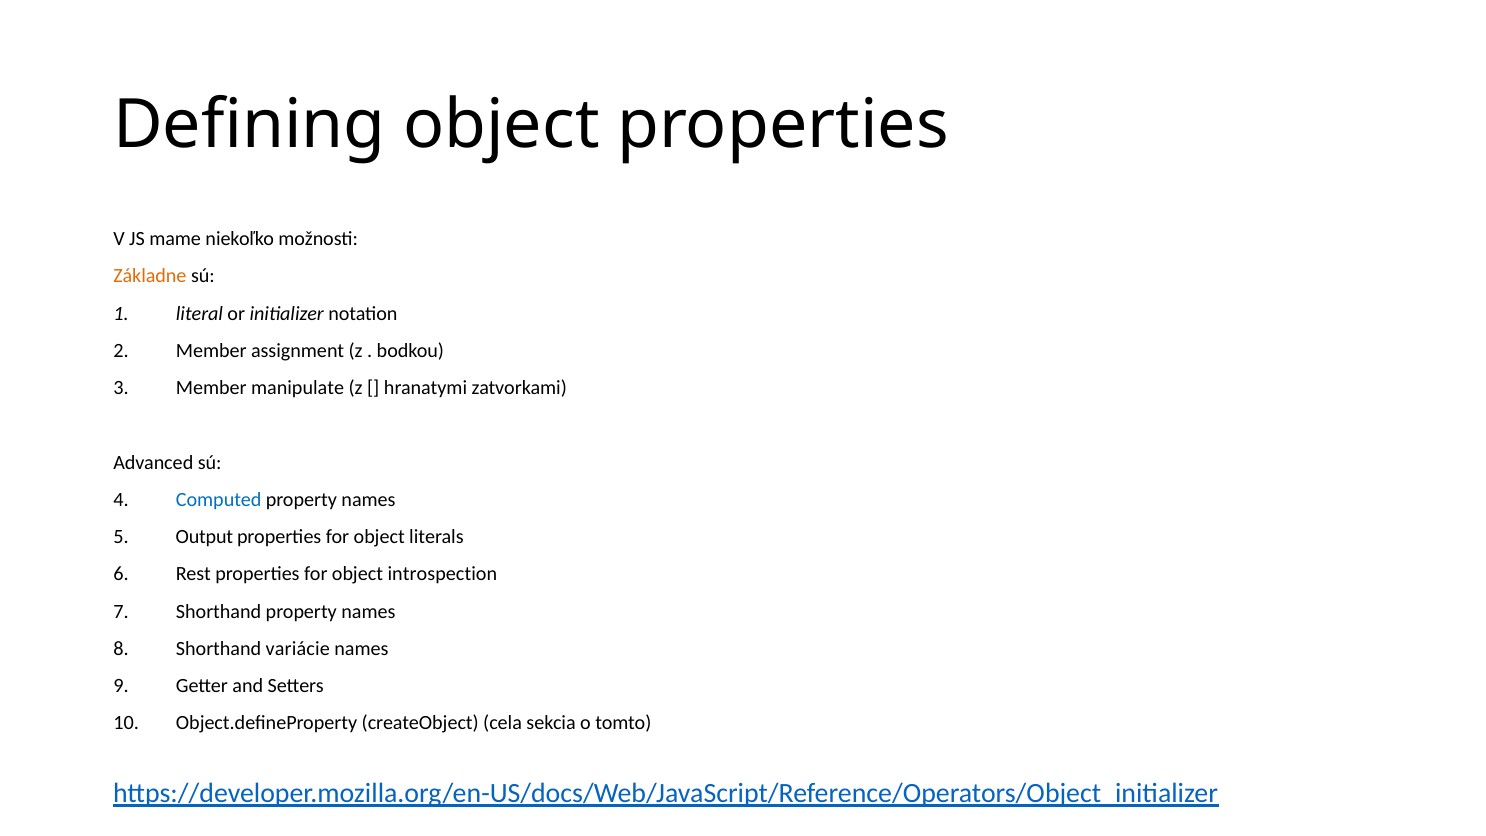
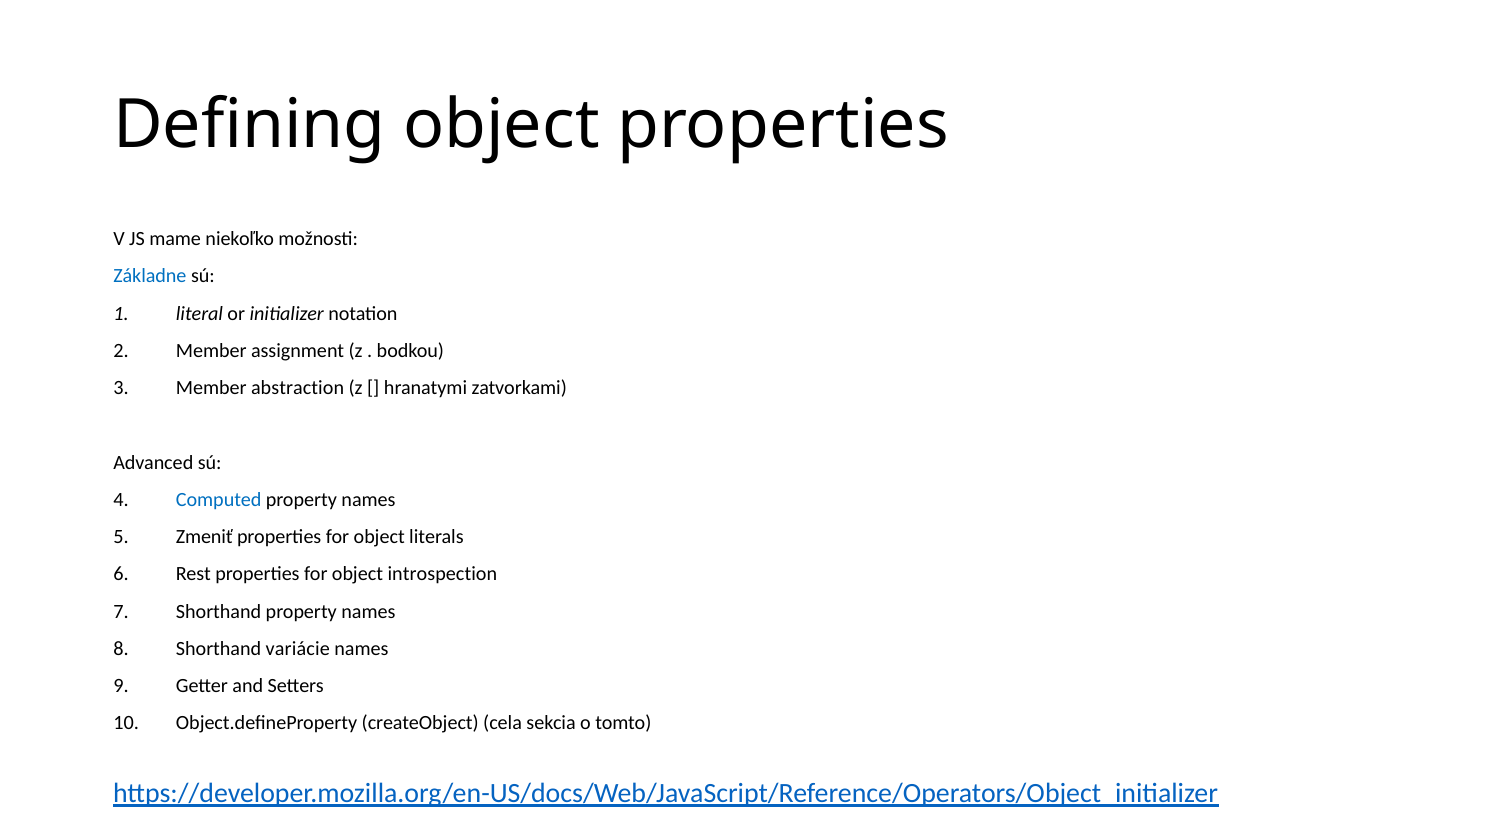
Základne colour: orange -> blue
manipulate: manipulate -> abstraction
Output: Output -> Zmeniť
